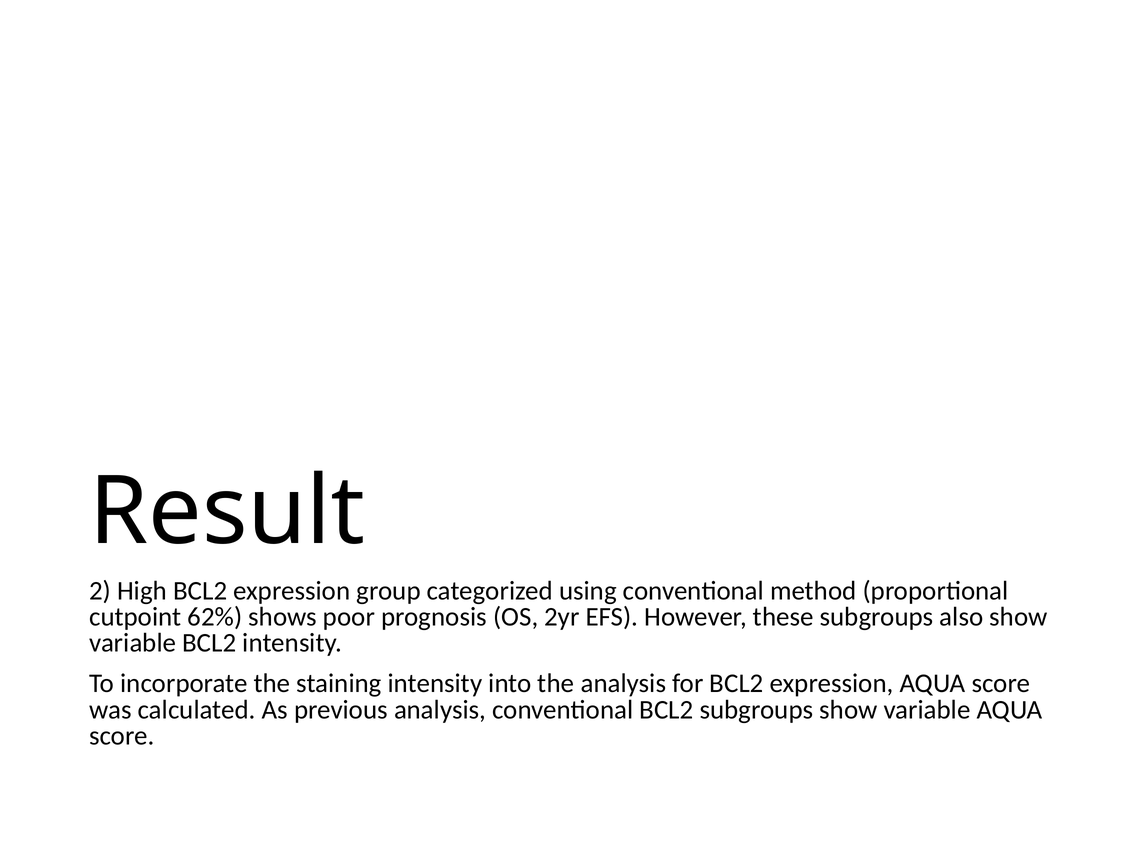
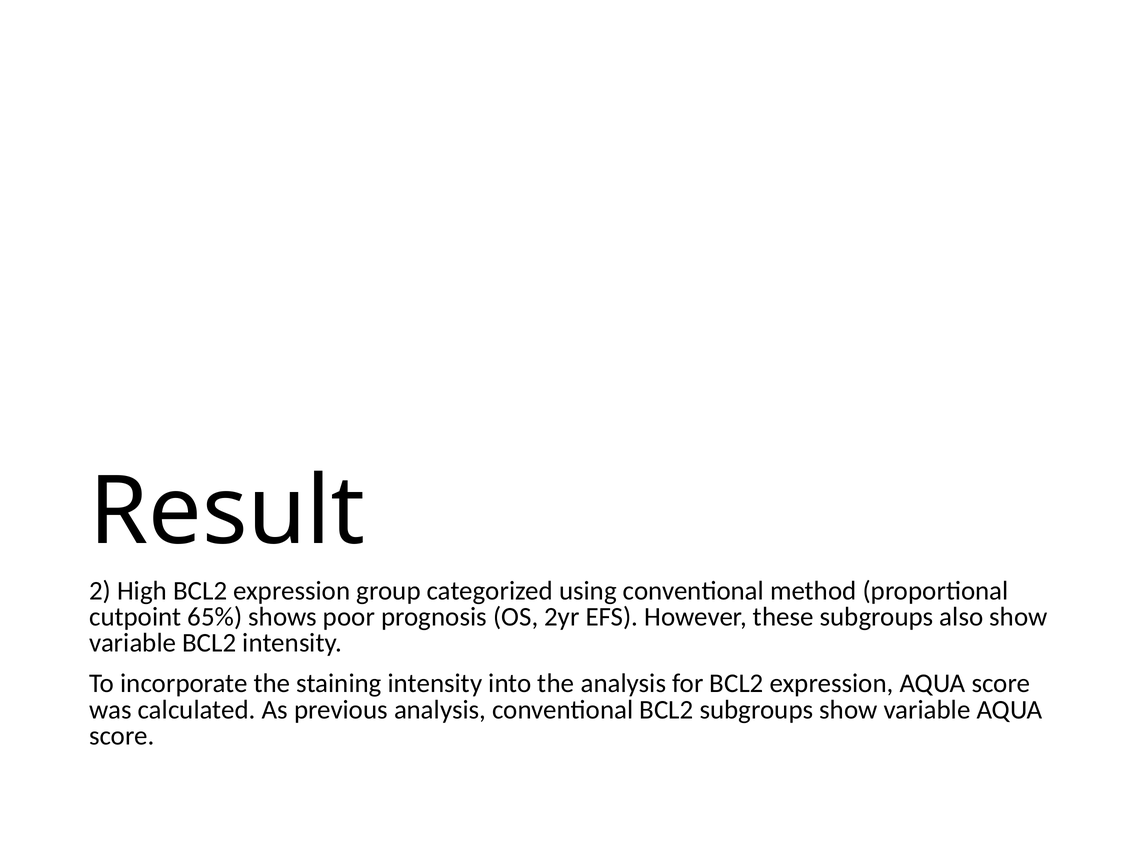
62%: 62% -> 65%
